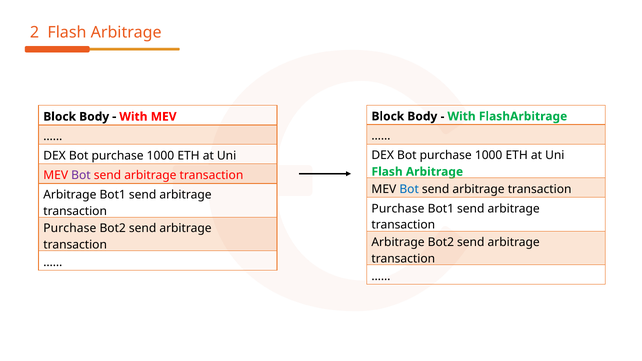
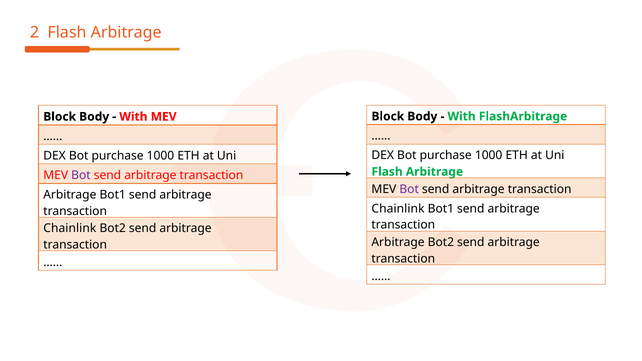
Bot at (409, 189) colour: blue -> purple
Purchase at (398, 209): Purchase -> Chainlink
Purchase at (70, 229): Purchase -> Chainlink
